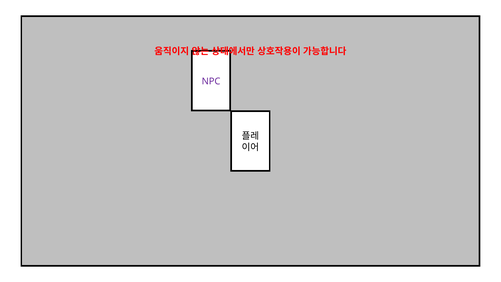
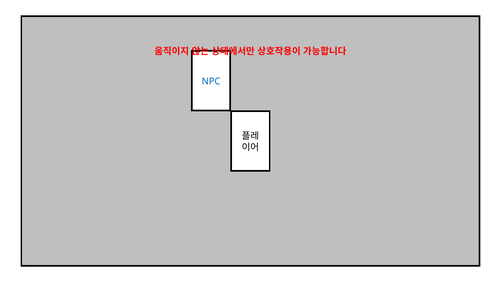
NPC colour: purple -> blue
